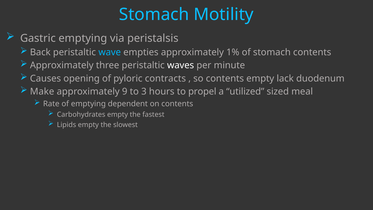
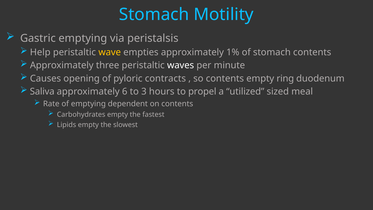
Back: Back -> Help
wave colour: light blue -> yellow
lack: lack -> ring
Make: Make -> Saliva
9: 9 -> 6
